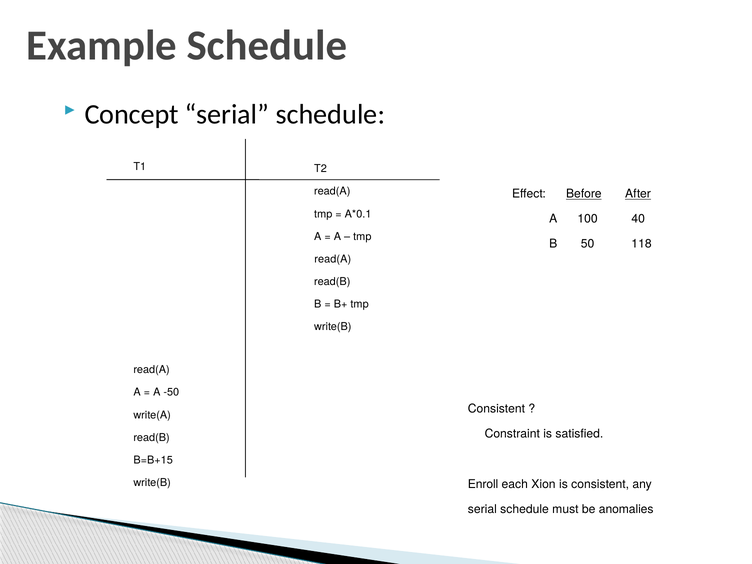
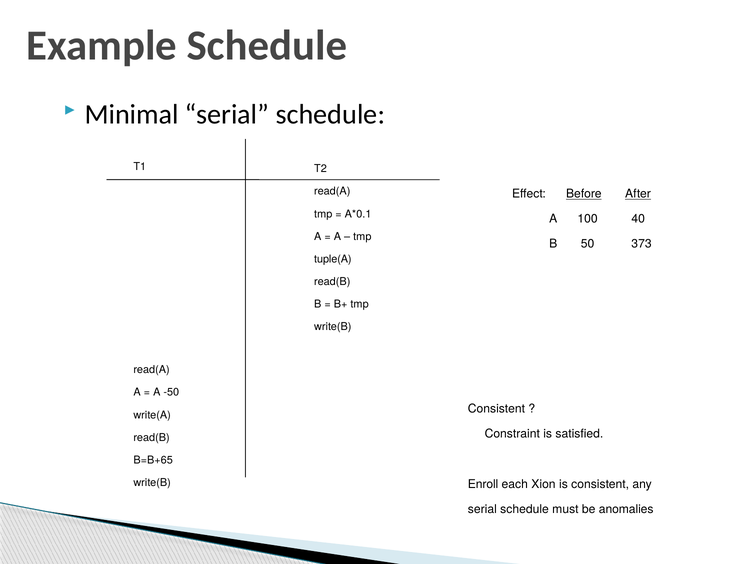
Concept: Concept -> Minimal
118: 118 -> 373
read(A at (333, 259): read(A -> tuple(A
B=B+15: B=B+15 -> B=B+65
